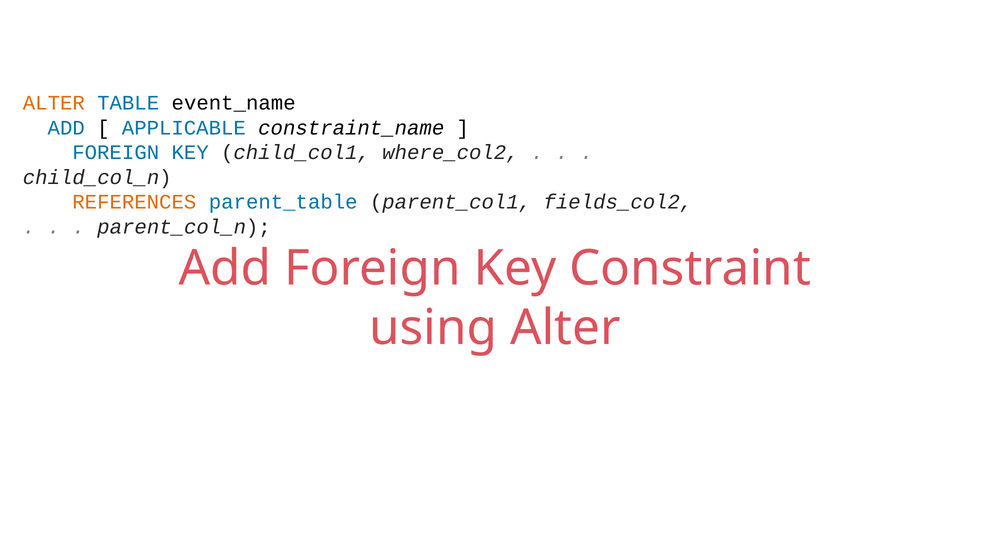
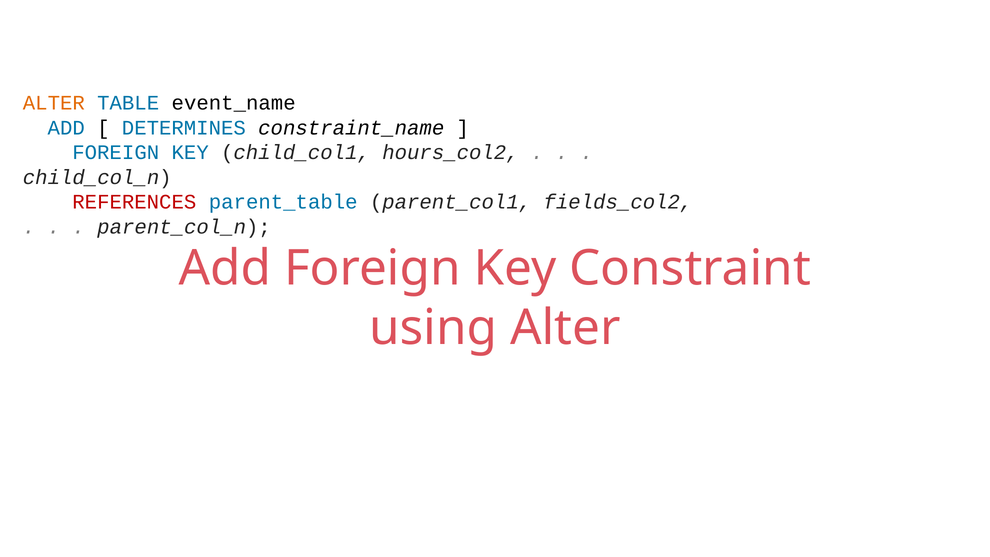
APPLICABLE: APPLICABLE -> DETERMINES
where_col2: where_col2 -> hours_col2
REFERENCES colour: orange -> red
